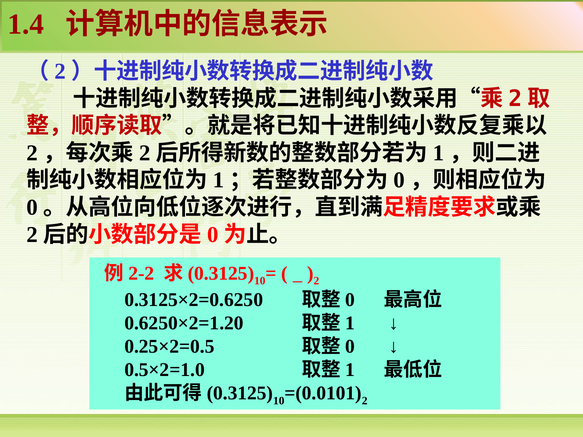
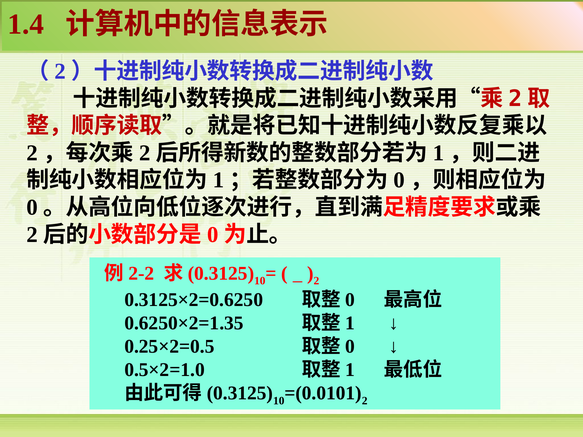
0.6250×2=1.20: 0.6250×2=1.20 -> 0.6250×2=1.35
